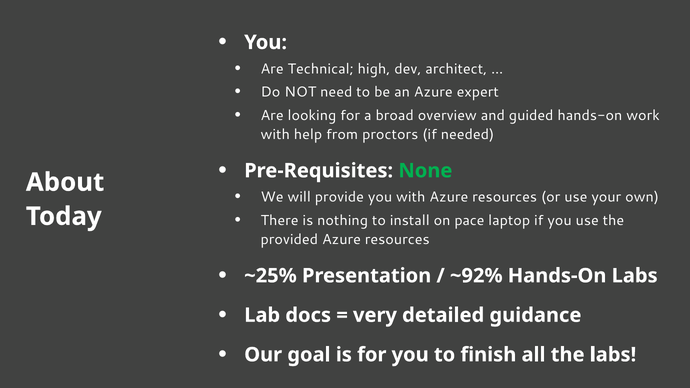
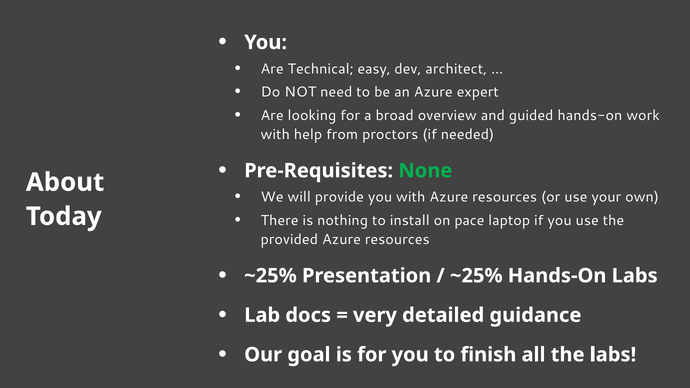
high: high -> easy
~92% at (476, 276): ~92% -> ~25%
